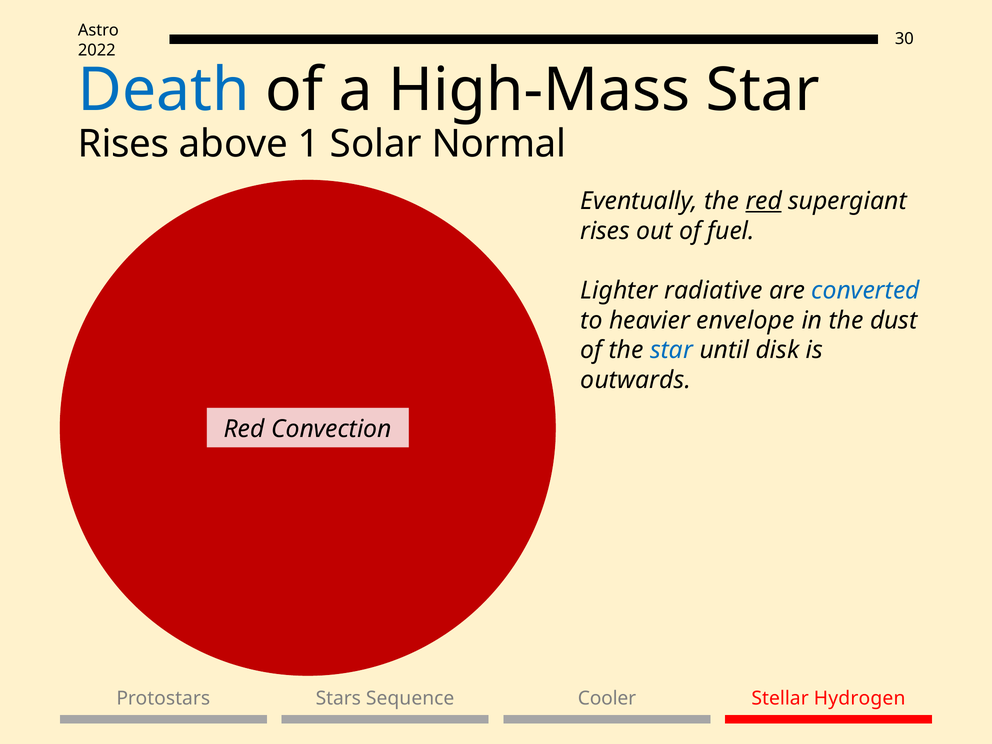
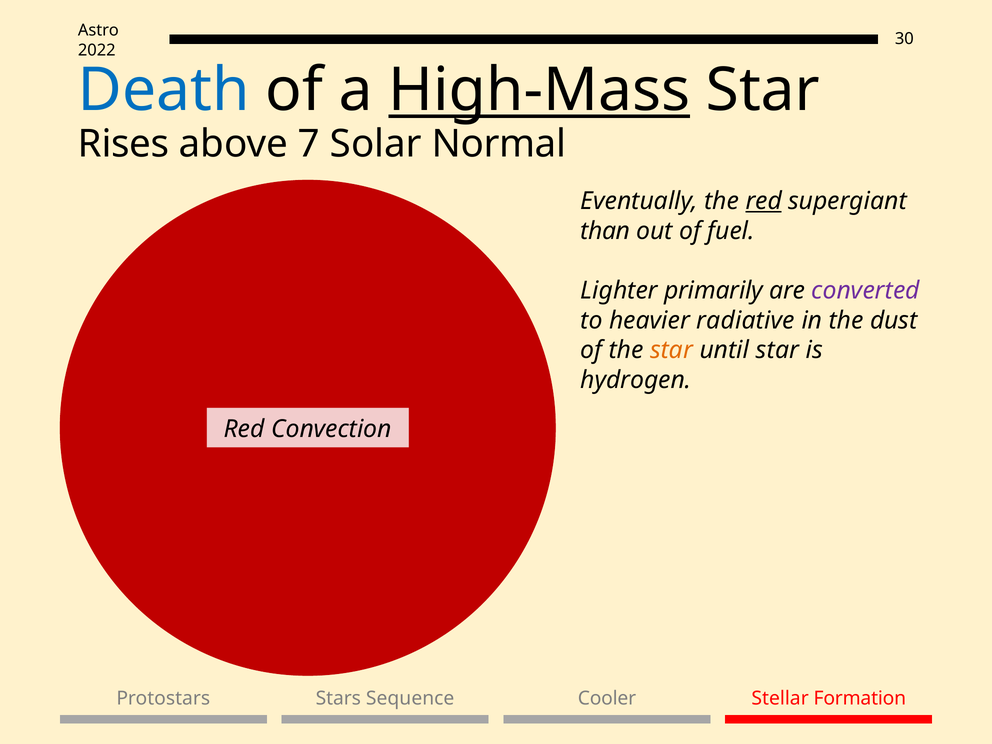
High-Mass underline: none -> present
1: 1 -> 7
rises at (605, 231): rises -> than
radiative: radiative -> primarily
converted colour: blue -> purple
envelope: envelope -> radiative
star at (671, 350) colour: blue -> orange
until disk: disk -> star
outwards: outwards -> hydrogen
Hydrogen: Hydrogen -> Formation
